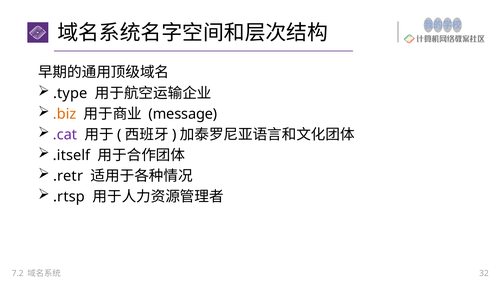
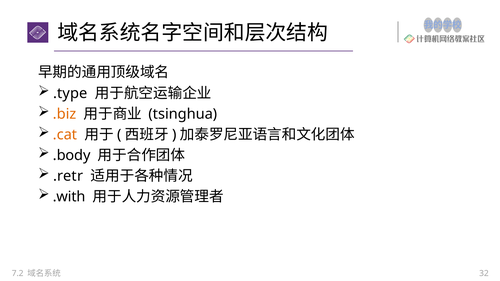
message: message -> tsinghua
.cat colour: purple -> orange
.itself: .itself -> .body
.rtsp: .rtsp -> .with
